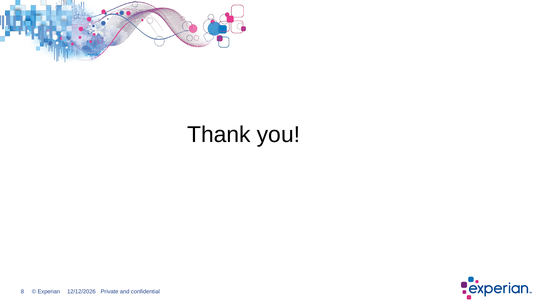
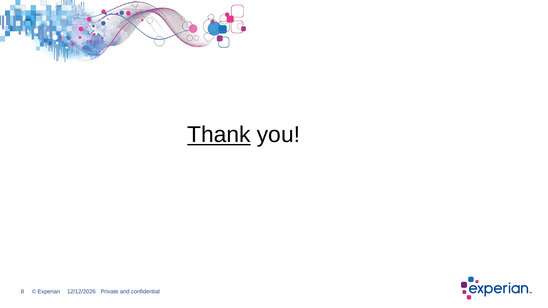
Thank underline: none -> present
